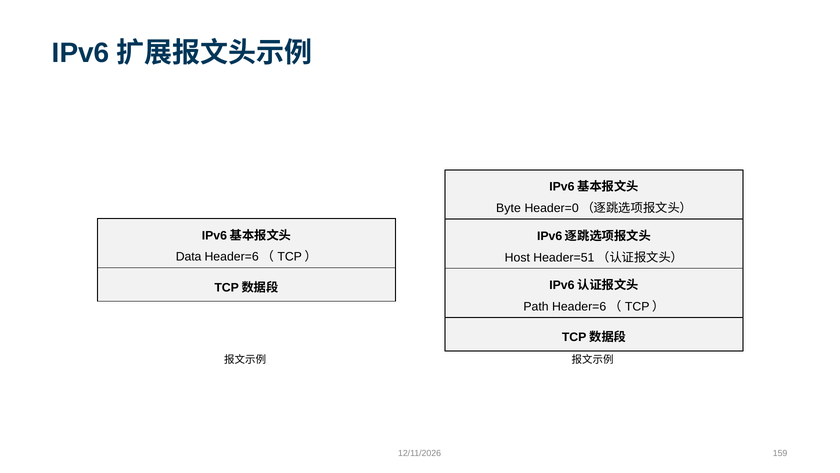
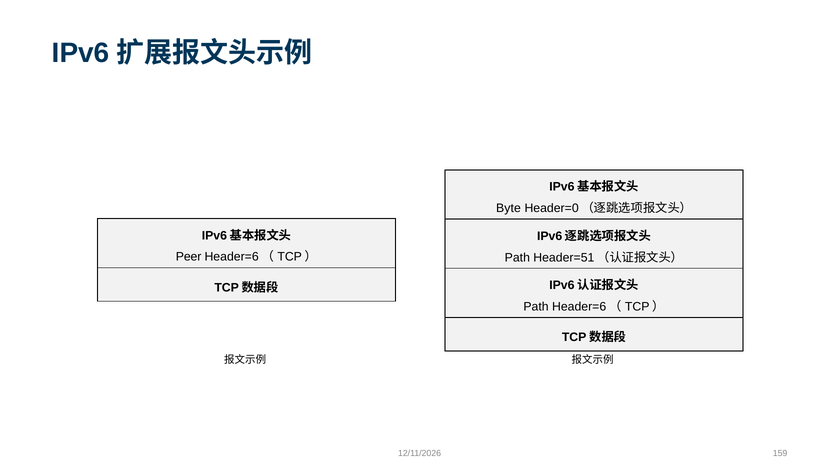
Data: Data -> Peer
Host at (517, 257): Host -> Path
